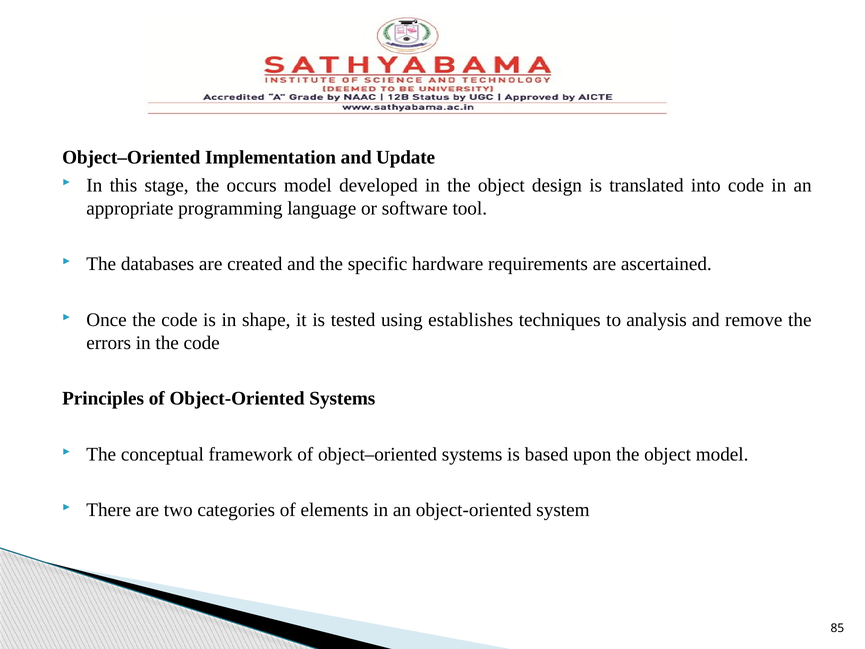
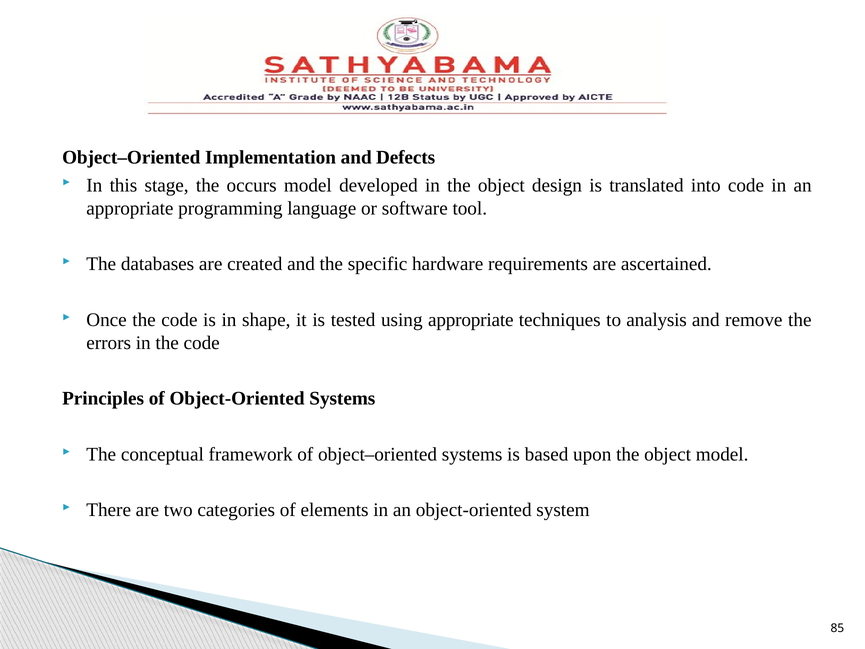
Update: Update -> Defects
using establishes: establishes -> appropriate
